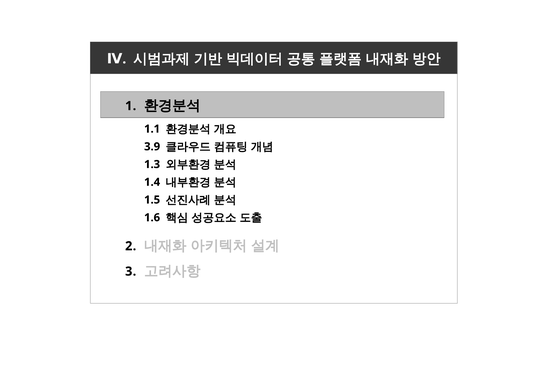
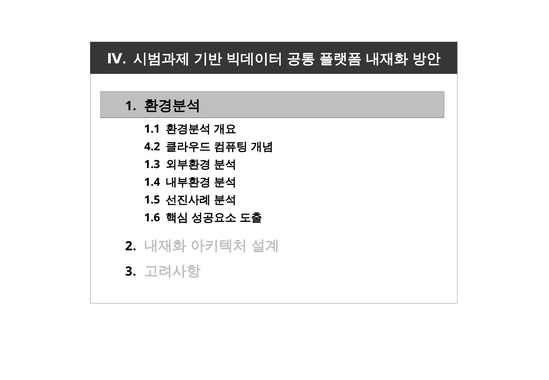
3.9: 3.9 -> 4.2
